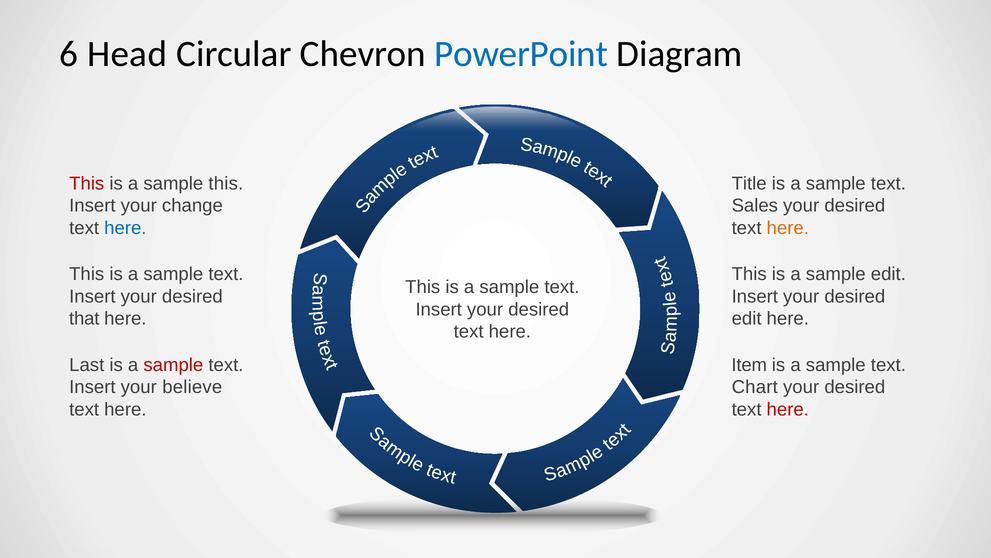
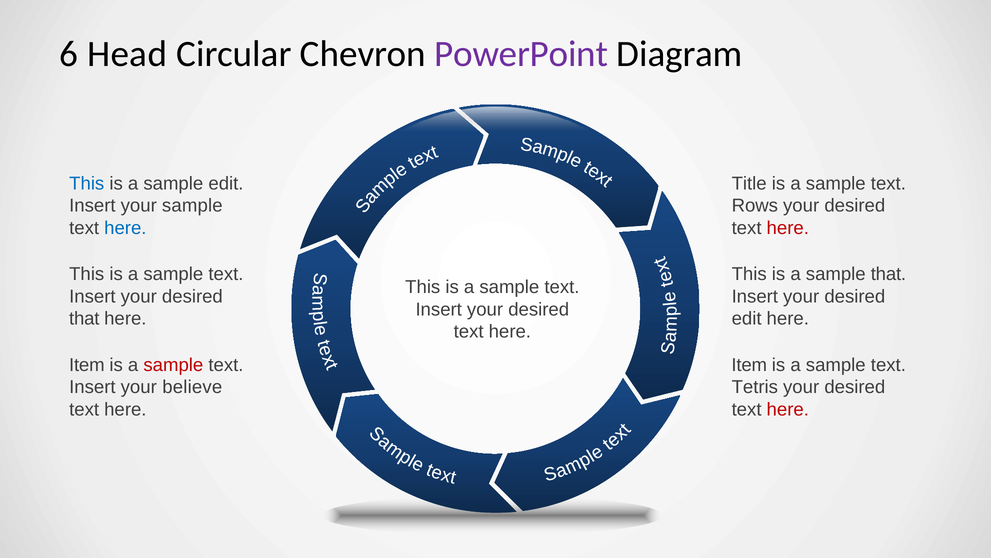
PowerPoint colour: blue -> purple
This at (87, 183) colour: red -> blue
sample this: this -> edit
your change: change -> sample
Sales: Sales -> Rows
here at (788, 228) colour: orange -> red
sample edit: edit -> that
Last at (87, 365): Last -> Item
Chart: Chart -> Tetris
